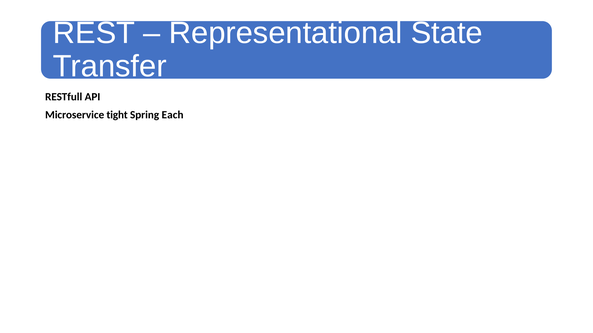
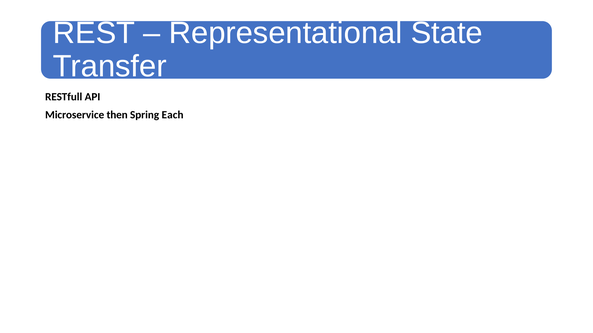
tight: tight -> then
